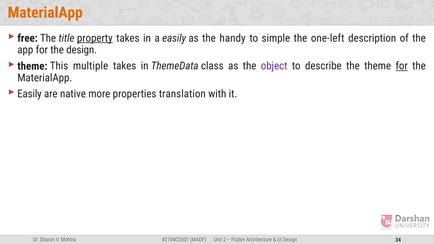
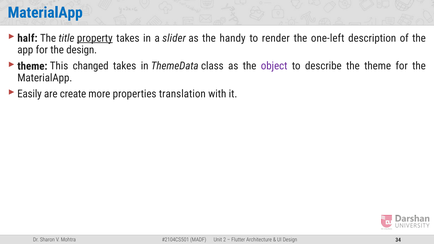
MaterialApp at (45, 13) colour: orange -> blue
free: free -> half
a easily: easily -> slider
simple: simple -> render
multiple: multiple -> changed
for at (402, 66) underline: present -> none
native: native -> create
